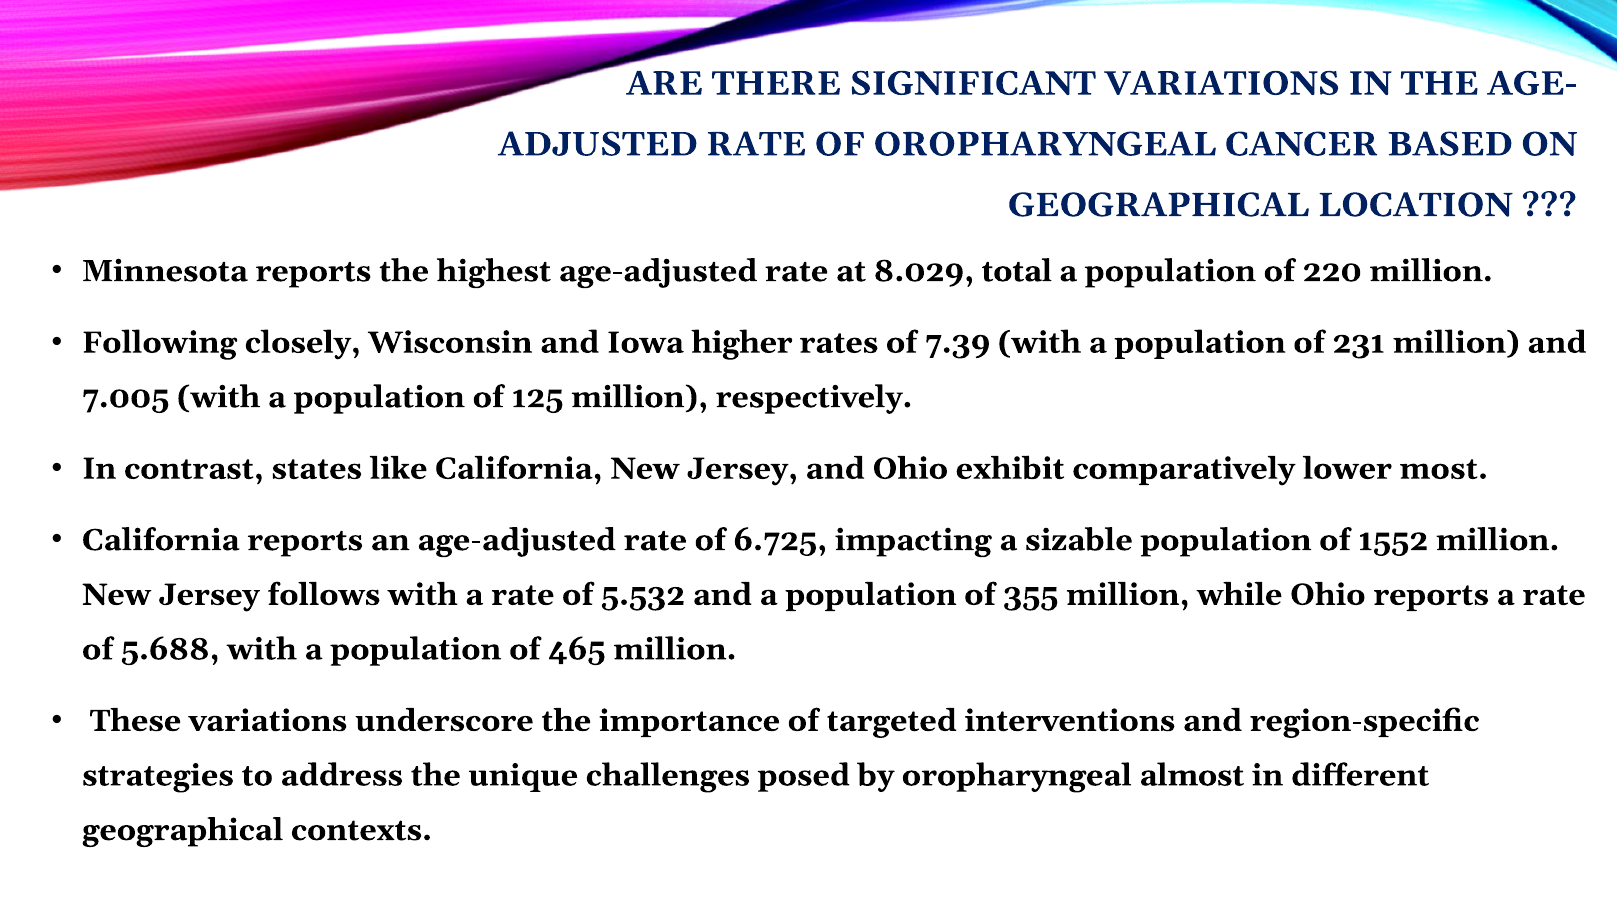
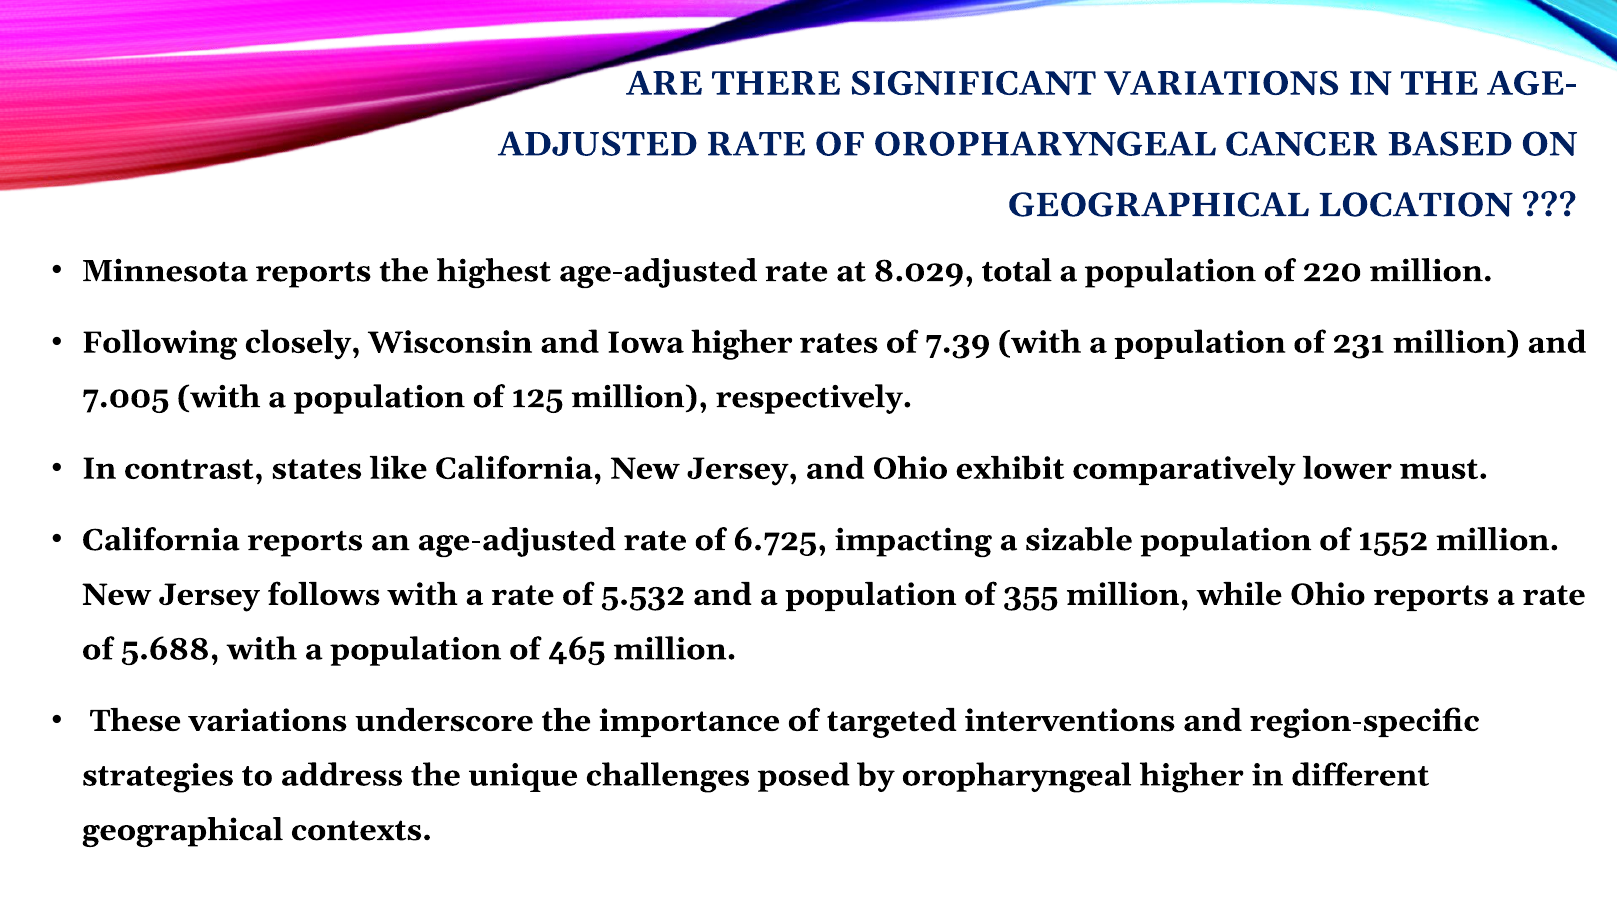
most: most -> must
oropharyngeal almost: almost -> higher
